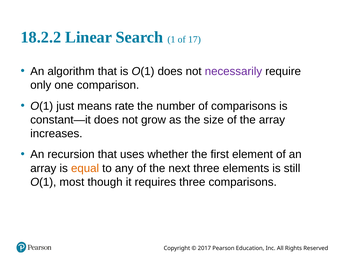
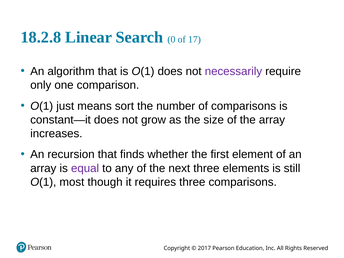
18.2.2: 18.2.2 -> 18.2.8
1: 1 -> 0
rate: rate -> sort
uses: uses -> finds
equal colour: orange -> purple
